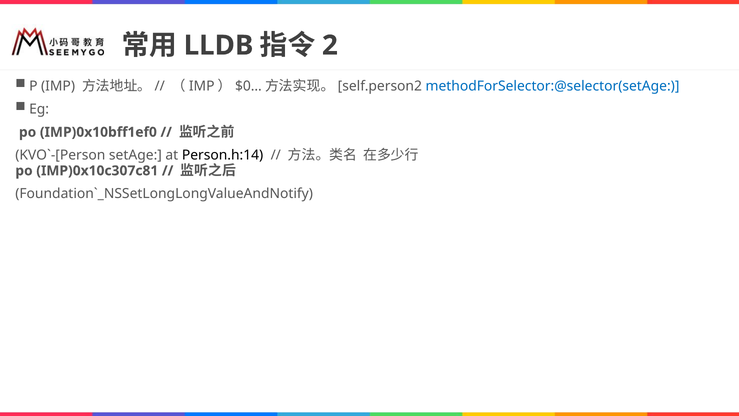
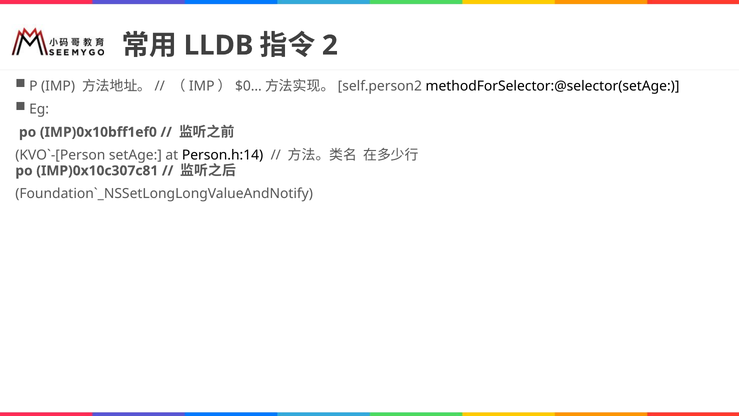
methodForSelector:@selector(setAge colour: blue -> black
